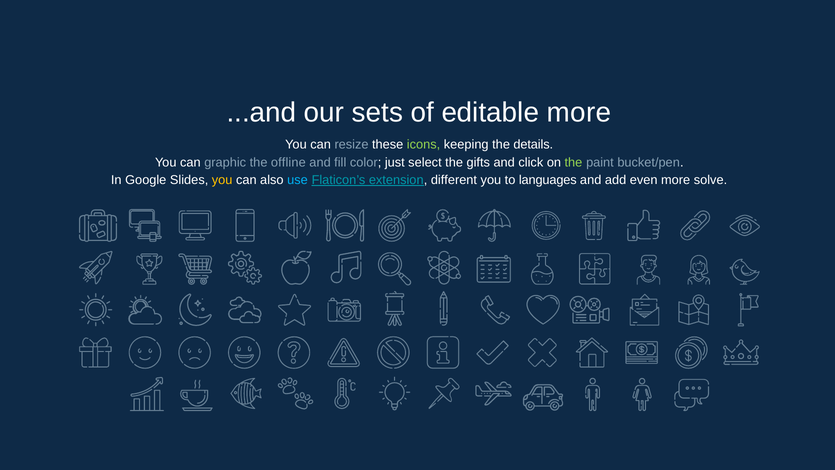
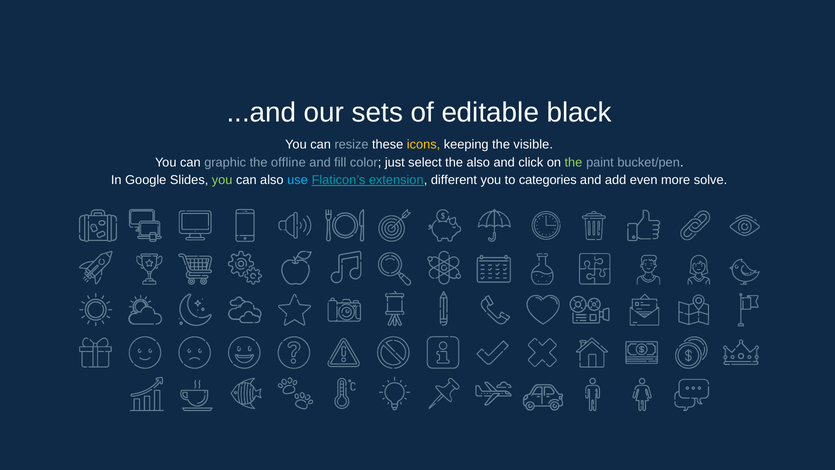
editable more: more -> black
icons colour: light green -> yellow
details: details -> visible
the gifts: gifts -> also
you at (222, 180) colour: yellow -> light green
languages: languages -> categories
